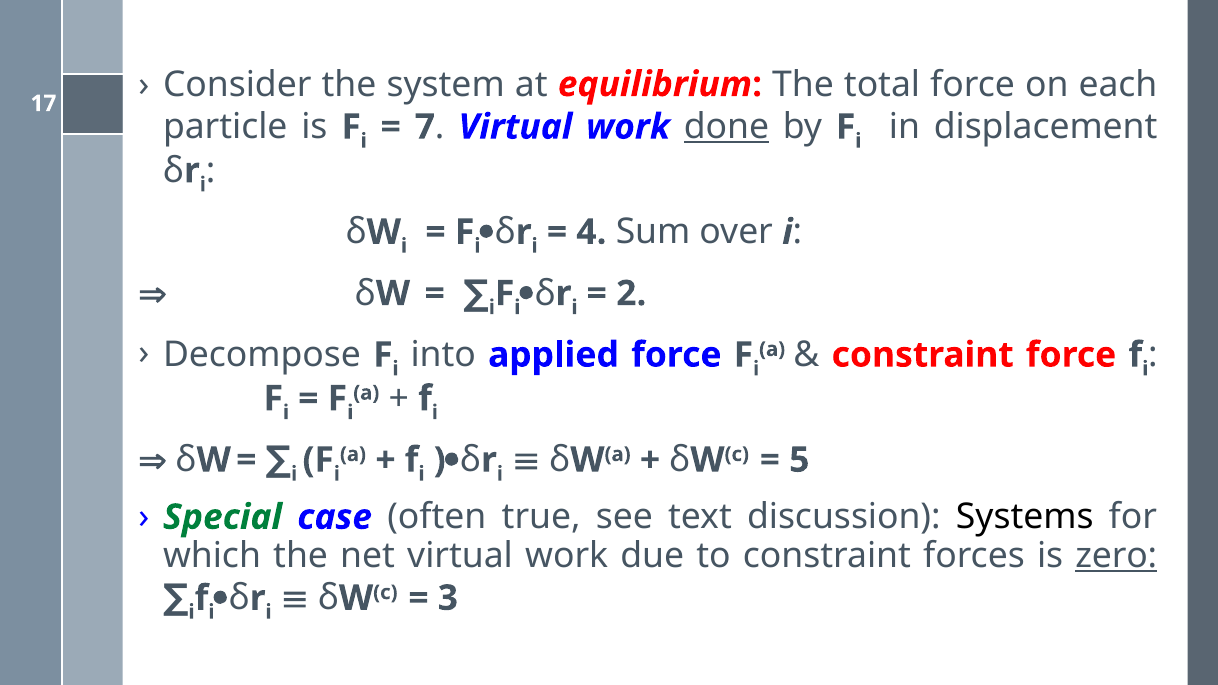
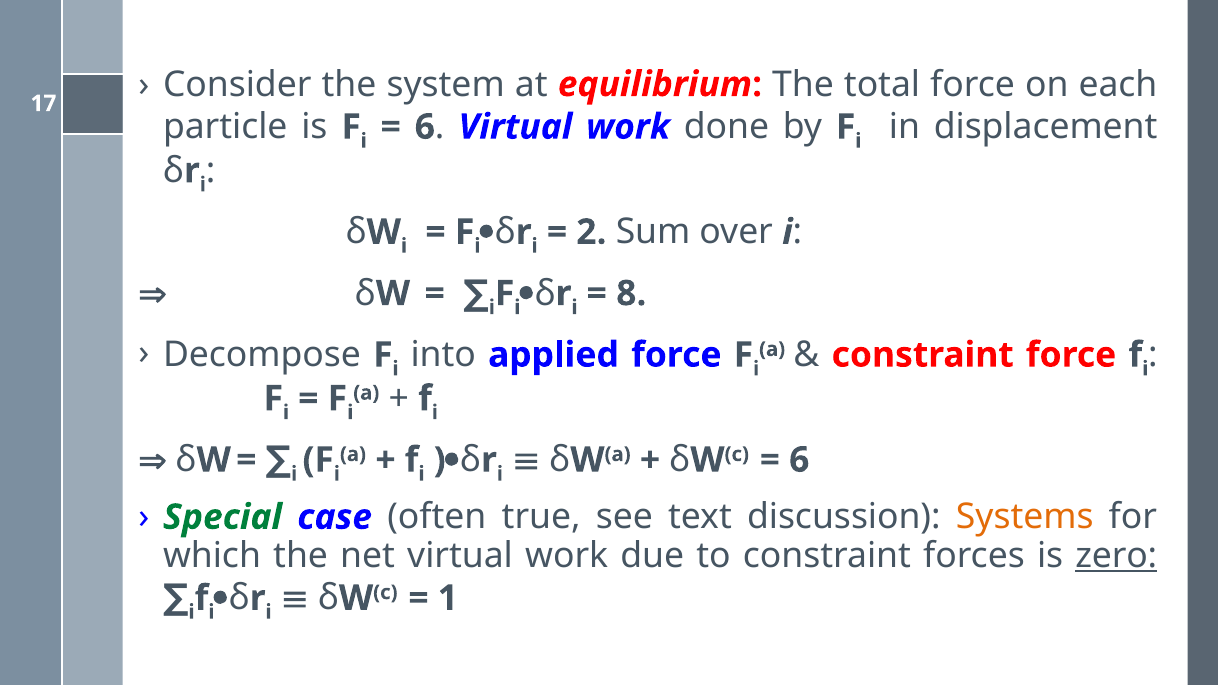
7 at (425, 127): 7 -> 6
done underline: present -> none
4: 4 -> 2
2: 2 -> 8
5 at (799, 460): 5 -> 6
Systems colour: black -> orange
3: 3 -> 1
